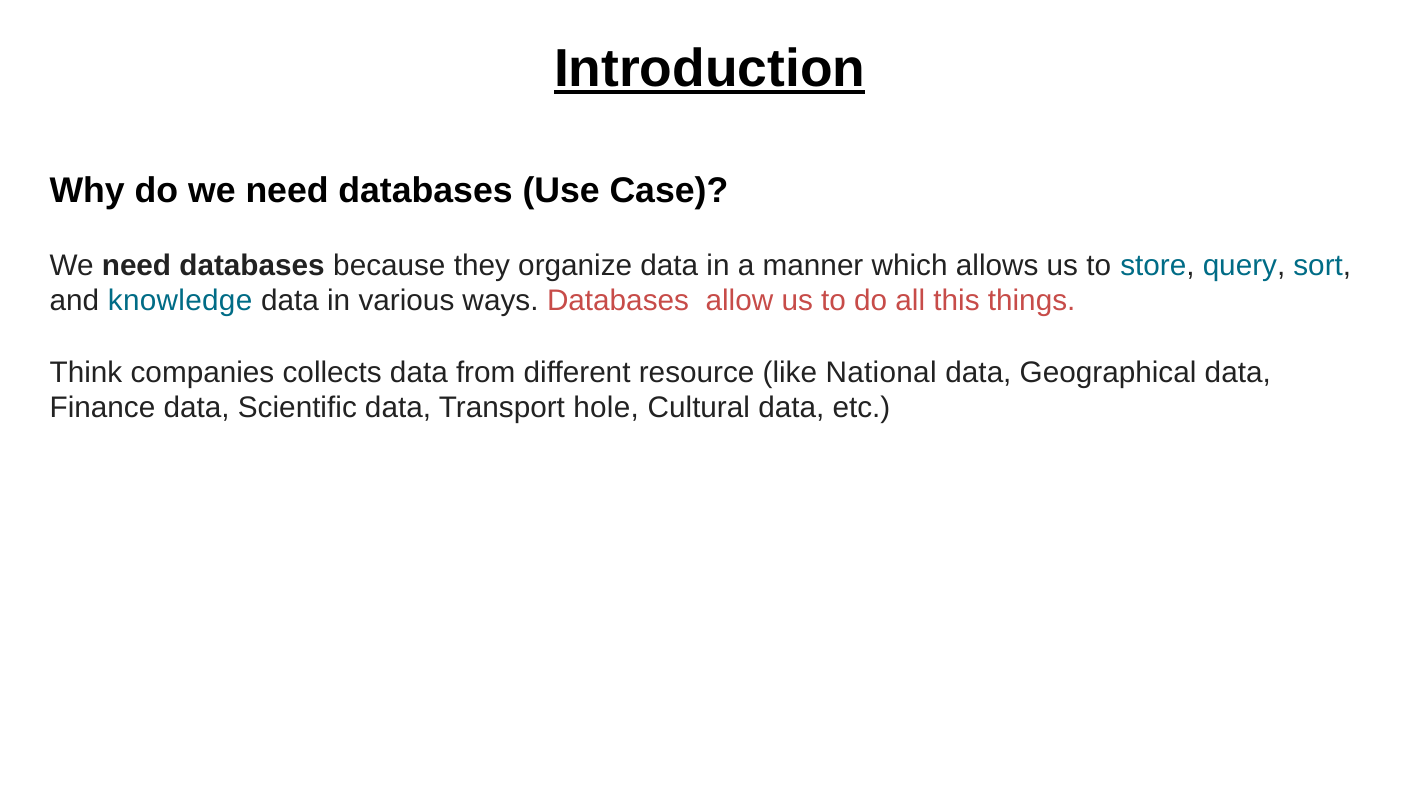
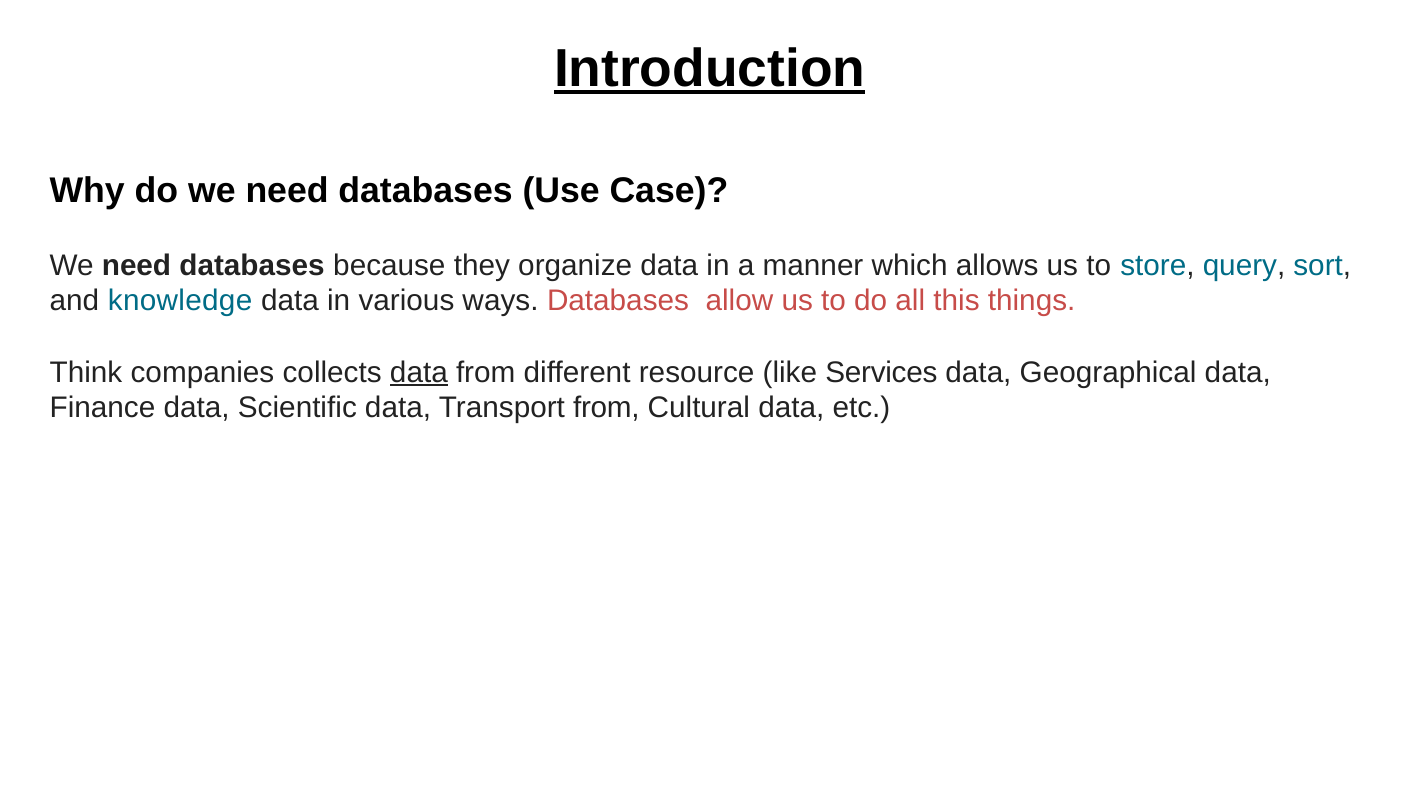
data at (419, 372) underline: none -> present
National: National -> Services
Transport hole: hole -> from
